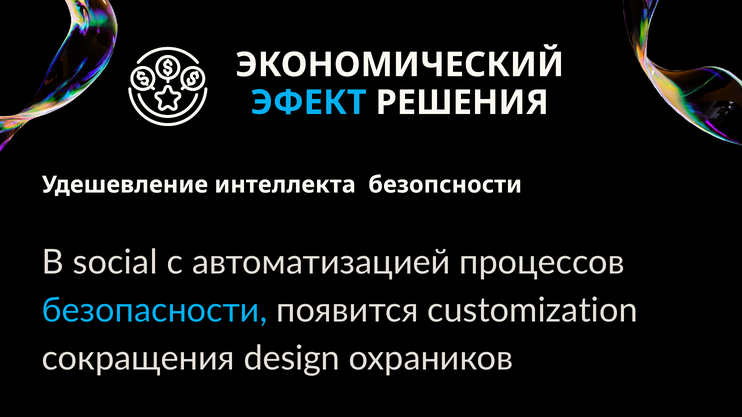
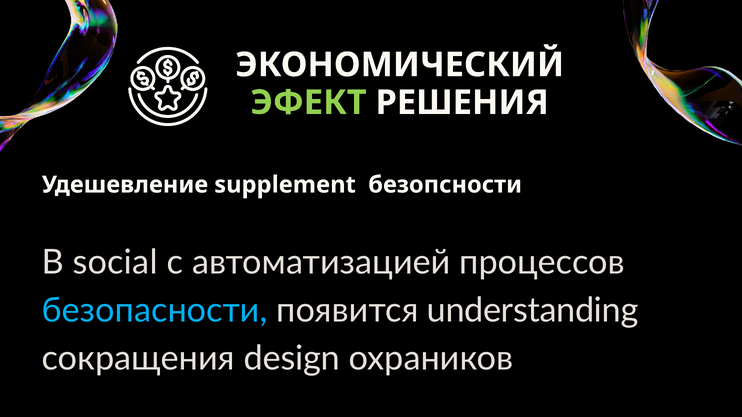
ЭФЕКТ colour: light blue -> light green
интеллекта: интеллекта -> supplement
customization: customization -> understanding
